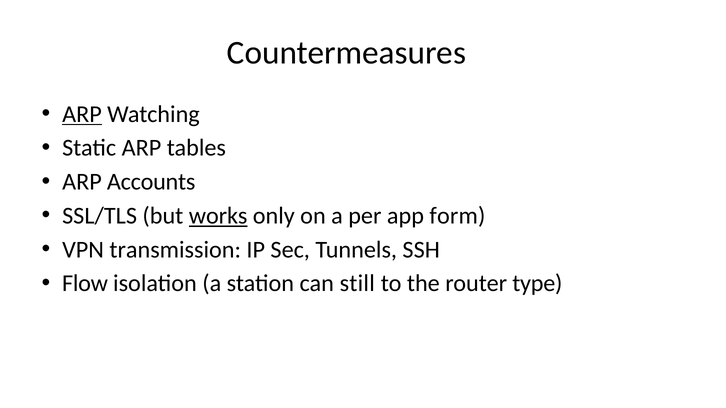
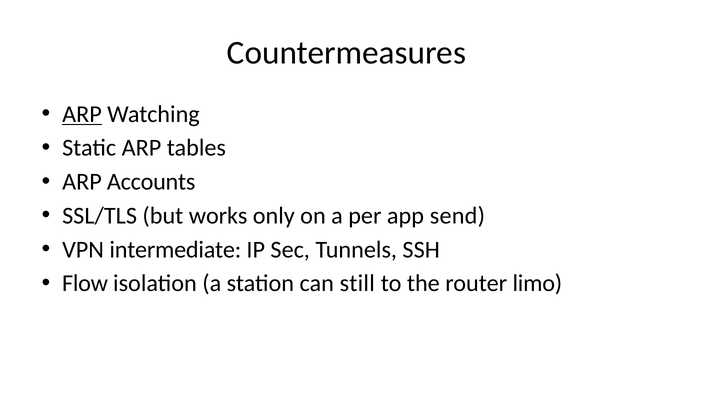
works underline: present -> none
form: form -> send
transmission: transmission -> intermediate
type: type -> limo
